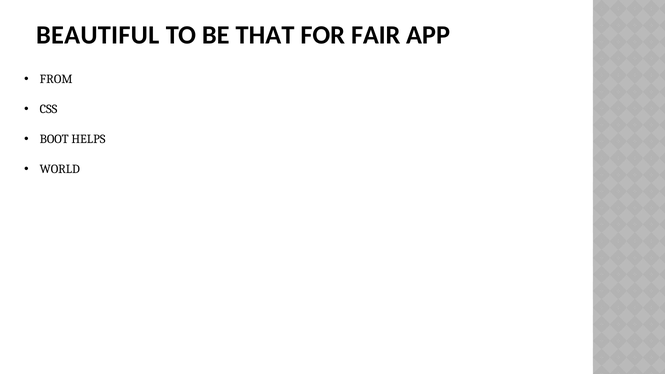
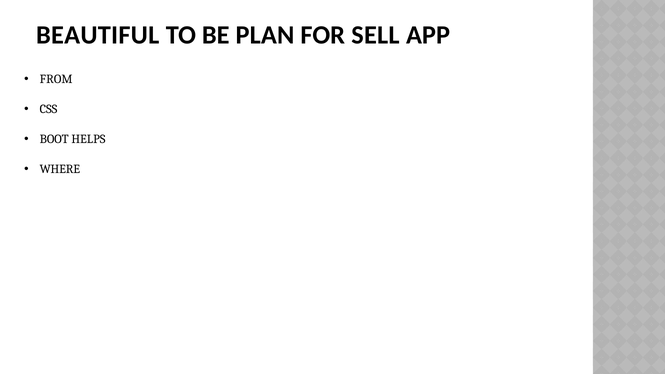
THAT: THAT -> PLAN
FAIR: FAIR -> SELL
WORLD: WORLD -> WHERE
